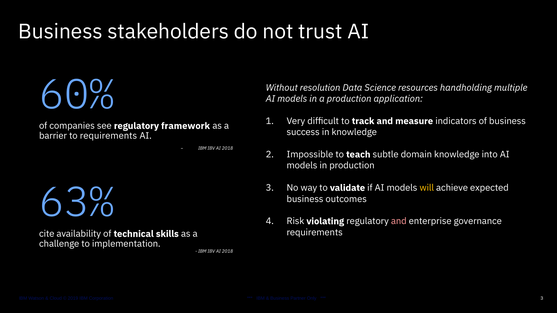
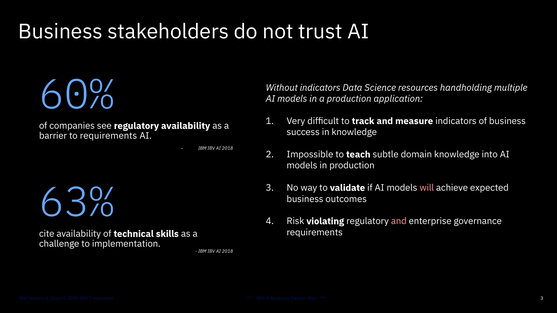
Without resolution: resolution -> indicators
regulatory framework: framework -> availability
will colour: yellow -> pink
